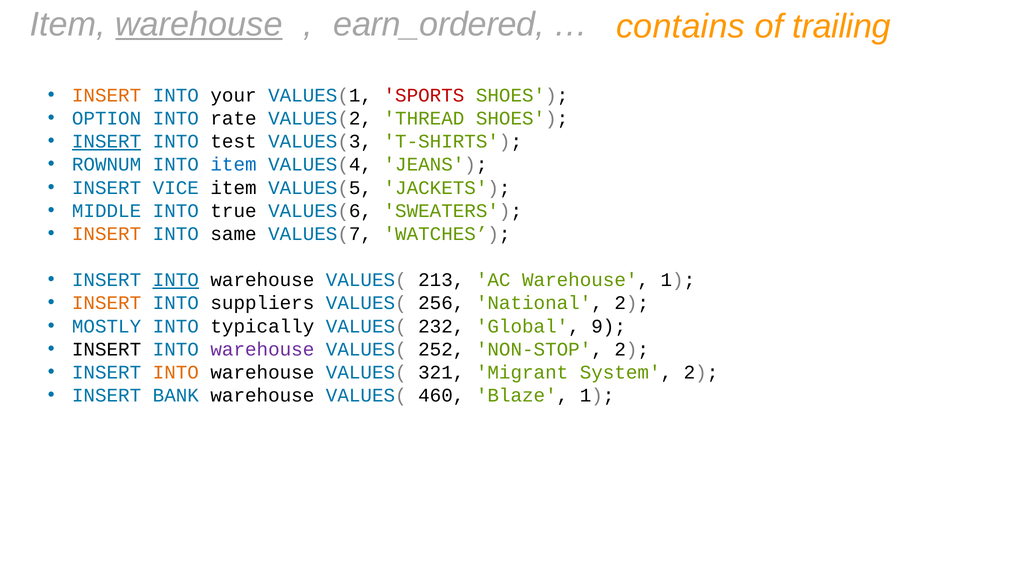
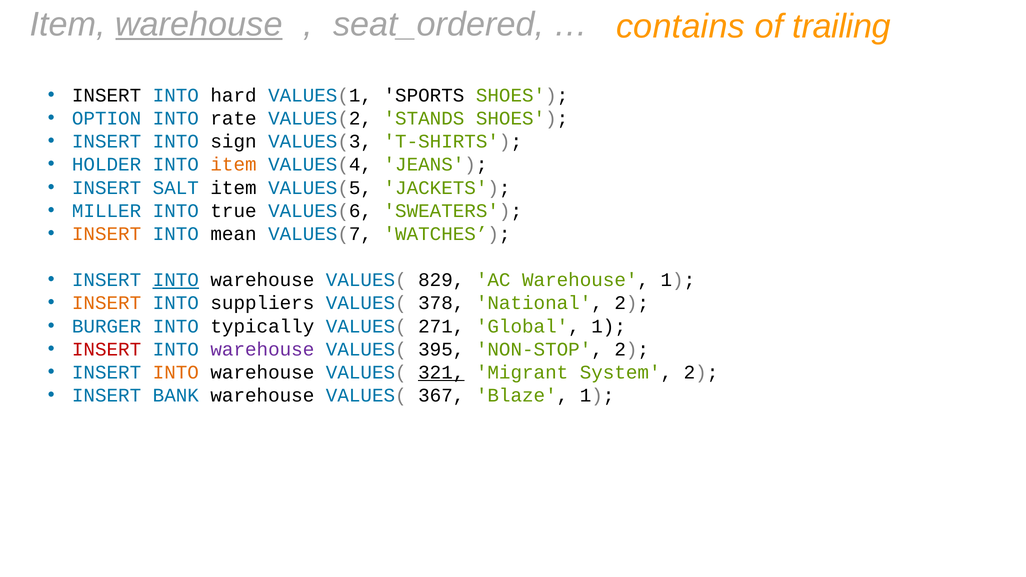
earn_ordered: earn_ordered -> seat_ordered
INSERT at (107, 95) colour: orange -> black
your: your -> hard
SPORTS colour: red -> black
THREAD: THREAD -> STANDS
INSERT at (107, 142) underline: present -> none
test: test -> sign
ROWNUM: ROWNUM -> HOLDER
item at (234, 165) colour: blue -> orange
VICE: VICE -> SALT
MIDDLE: MIDDLE -> MILLER
same: same -> mean
213: 213 -> 829
256: 256 -> 378
MOSTLY: MOSTLY -> BURGER
232: 232 -> 271
Global 9: 9 -> 1
INSERT at (107, 349) colour: black -> red
252: 252 -> 395
321 underline: none -> present
460: 460 -> 367
